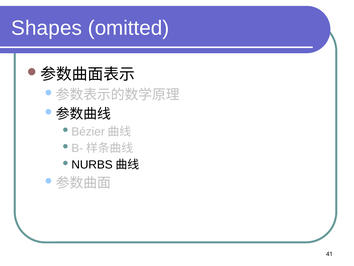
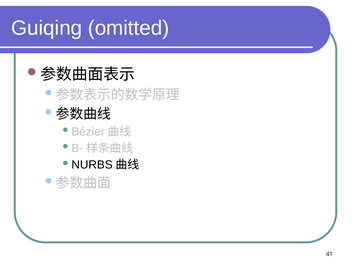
Shapes: Shapes -> Guiqing
